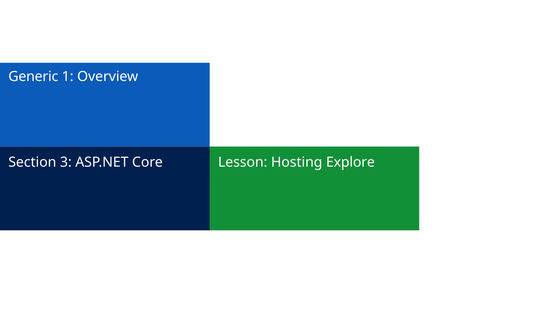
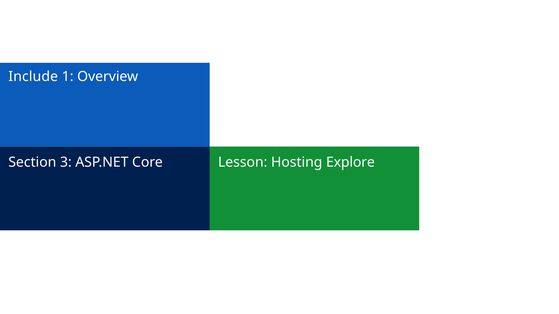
Generic: Generic -> Include
